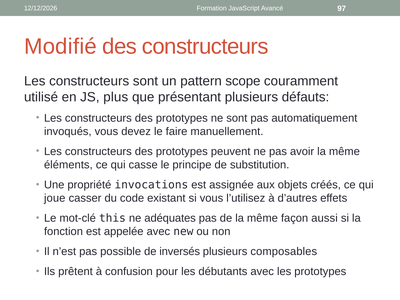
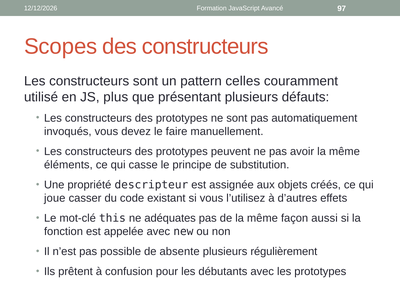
Modifié: Modifié -> Scopes
scope: scope -> celles
invocations: invocations -> descripteur
inversés: inversés -> absente
composables: composables -> régulièrement
